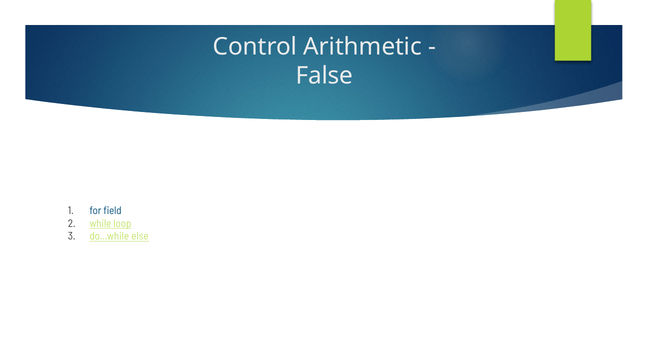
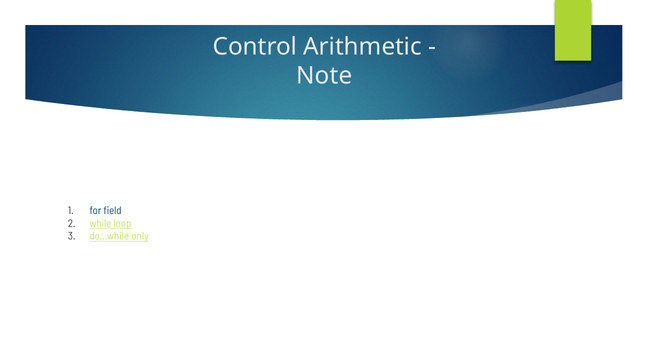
False: False -> Note
else: else -> only
